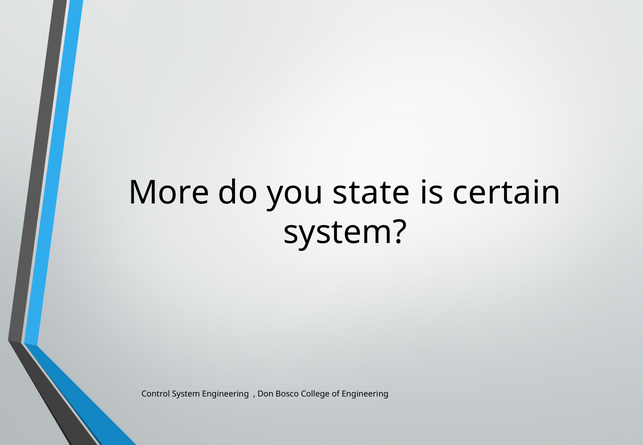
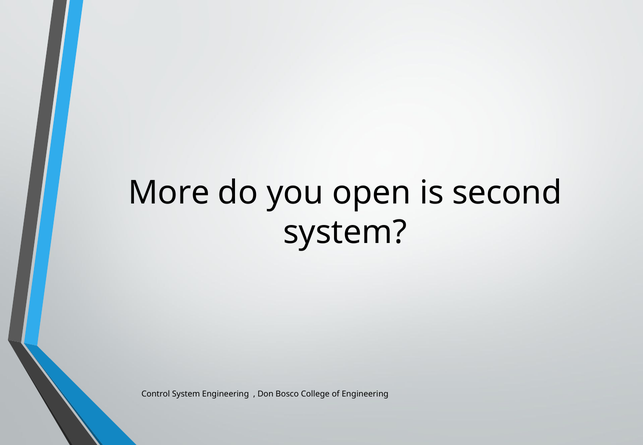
state: state -> open
certain: certain -> second
